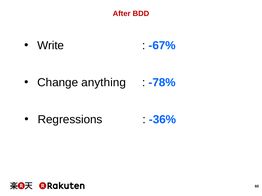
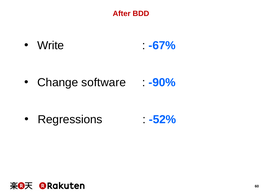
anything: anything -> software
-78%: -78% -> -90%
-36%: -36% -> -52%
